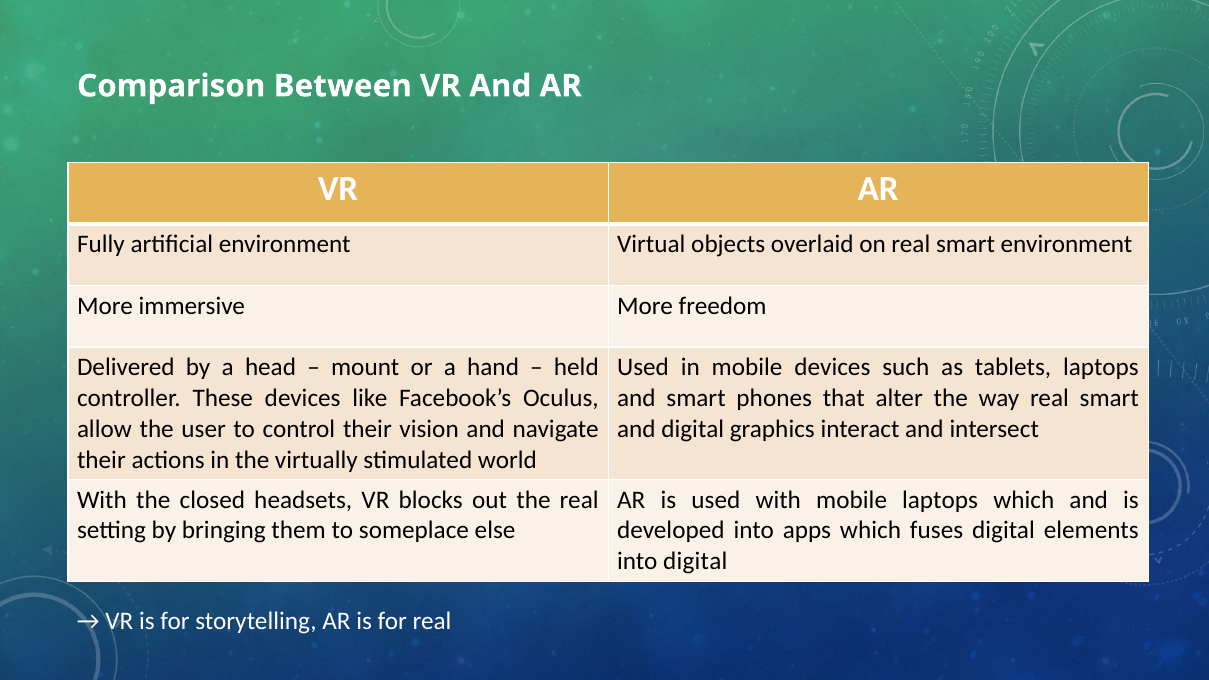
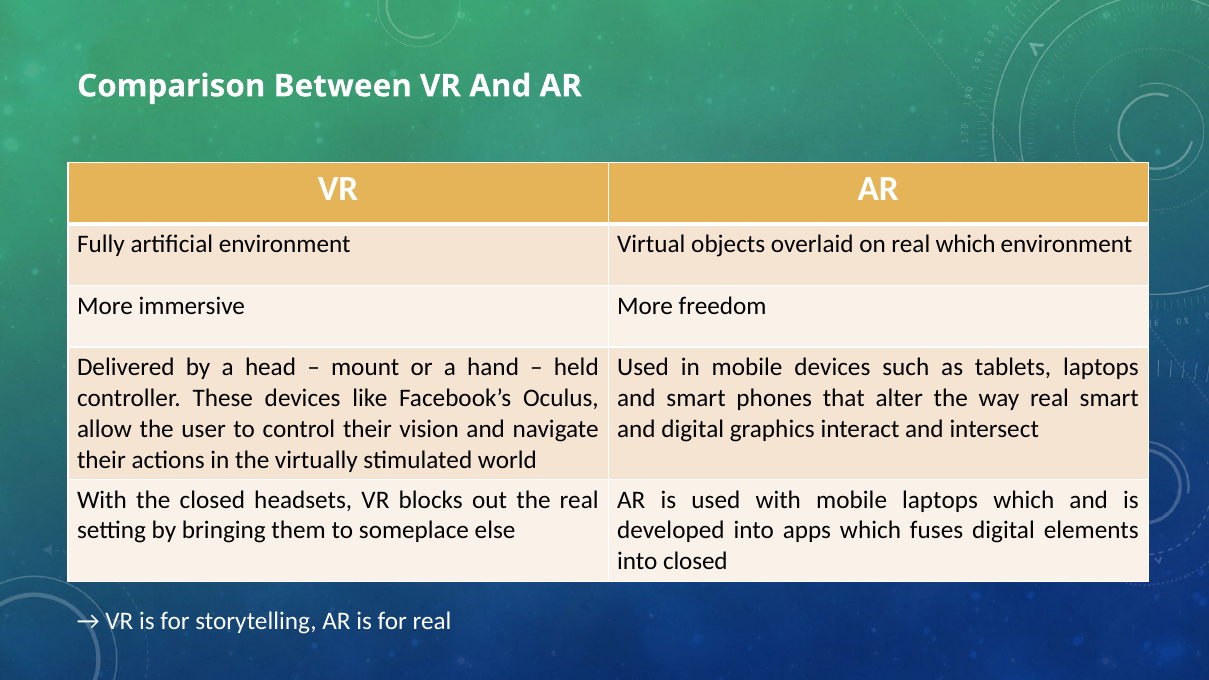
on real smart: smart -> which
into digital: digital -> closed
